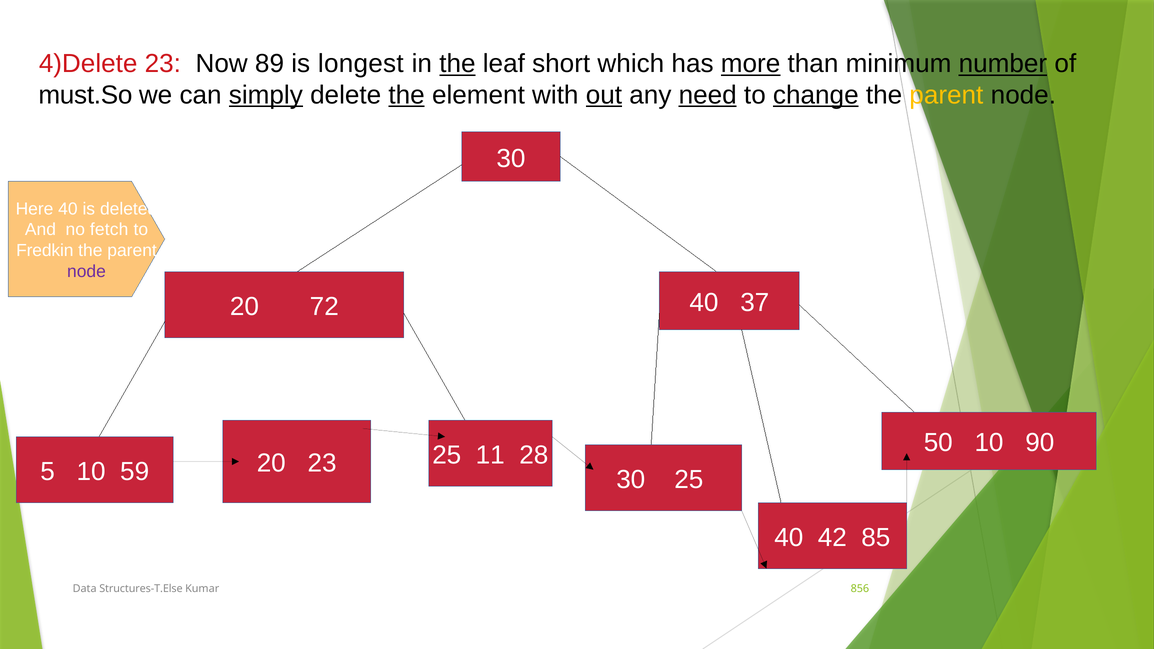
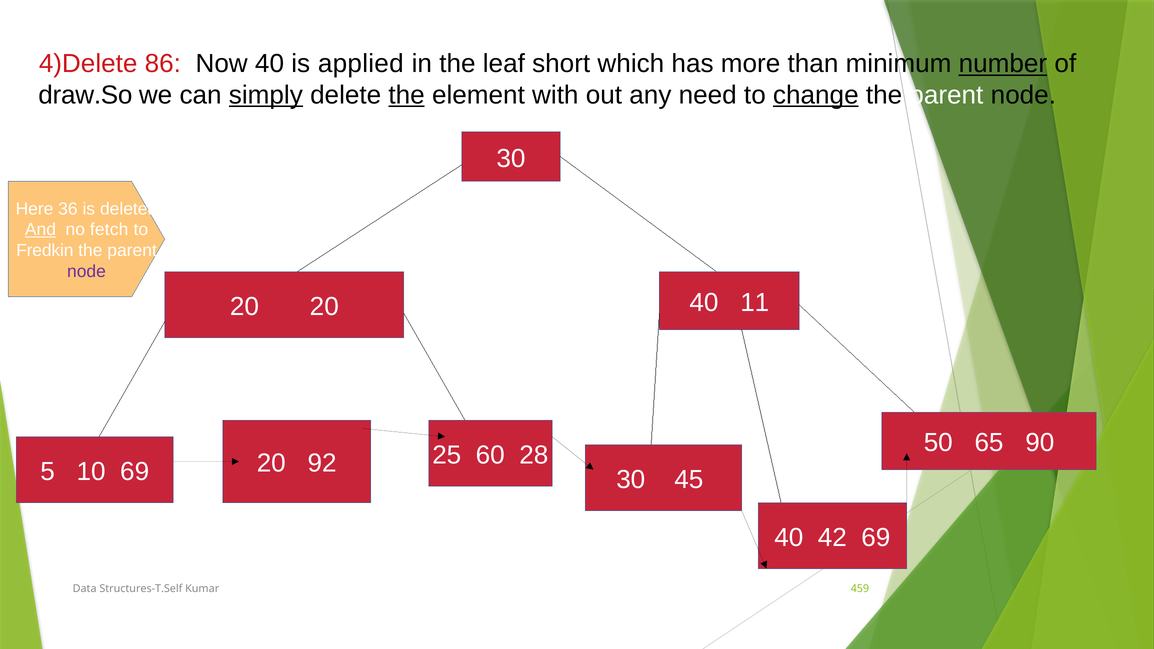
4)Delete 23: 23 -> 86
Now 89: 89 -> 40
longest: longest -> applied
the at (457, 64) underline: present -> none
more underline: present -> none
must.So: must.So -> draw.So
out underline: present -> none
need underline: present -> none
parent at (946, 95) colour: yellow -> white
Here 40: 40 -> 36
And underline: none -> present
20 72: 72 -> 20
37: 37 -> 11
50 10: 10 -> 65
10 59: 59 -> 69
20 23: 23 -> 92
11: 11 -> 60
30 25: 25 -> 45
42 85: 85 -> 69
Structures-T.Else: Structures-T.Else -> Structures-T.Self
856: 856 -> 459
